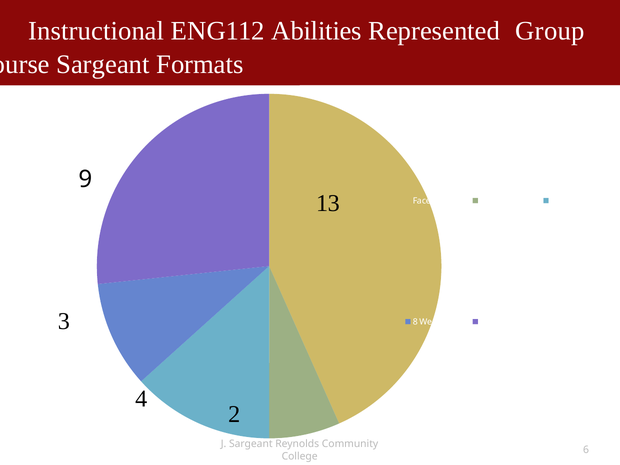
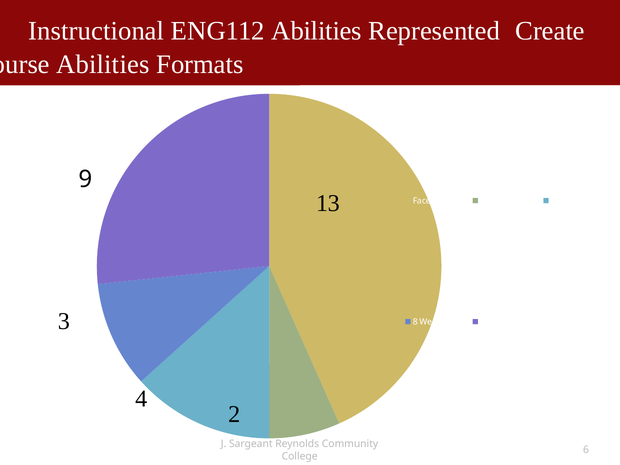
Group: Group -> Create
Sargeant at (103, 64): Sargeant -> Abilities
